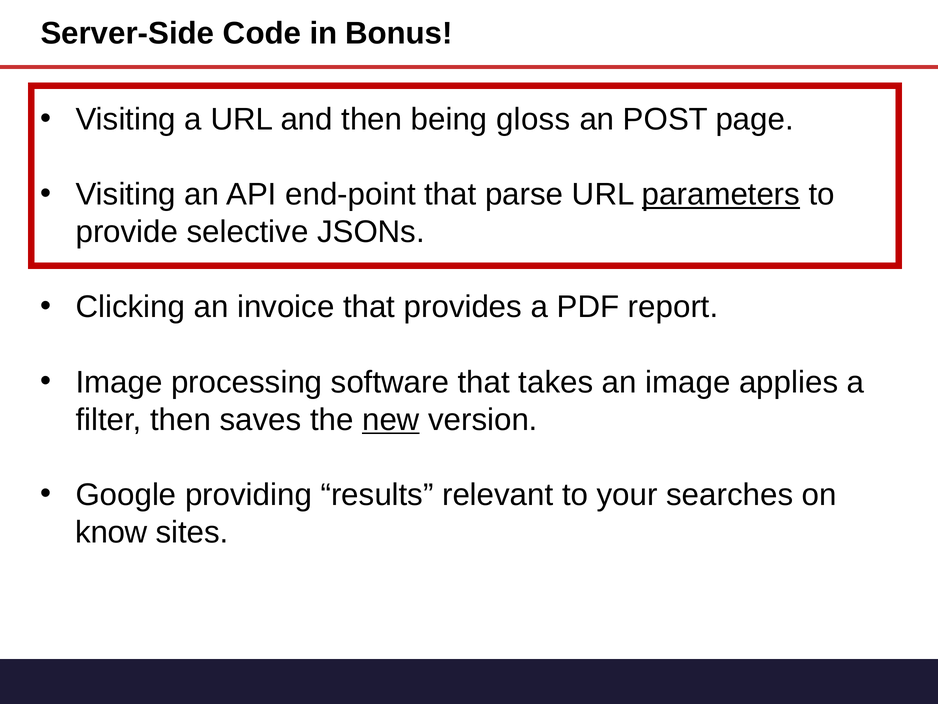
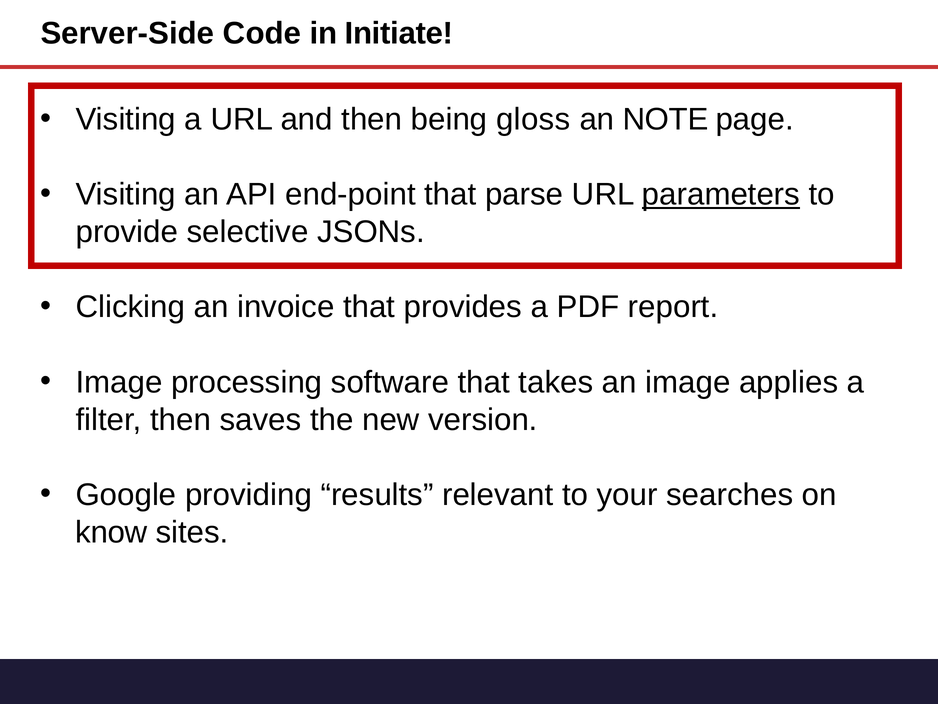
Bonus: Bonus -> Initiate
POST: POST -> NOTE
new underline: present -> none
